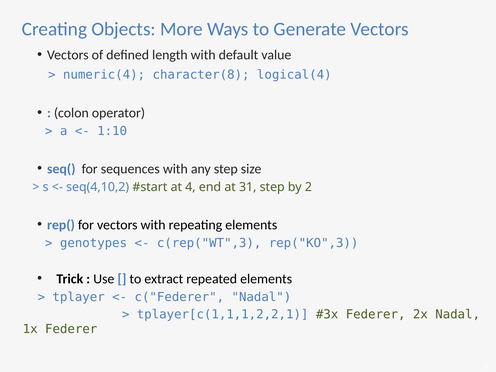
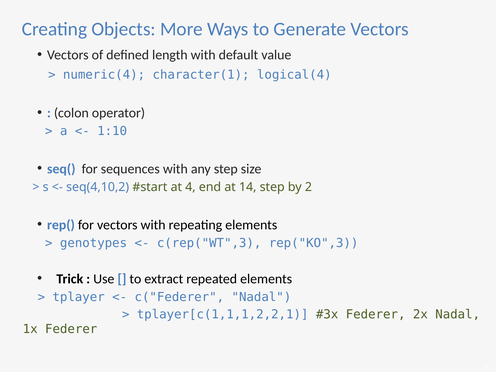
character(8: character(8 -> character(1
31: 31 -> 14
